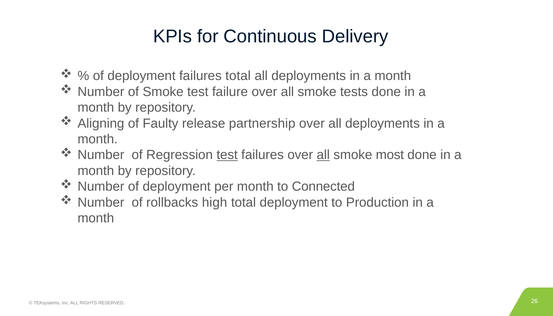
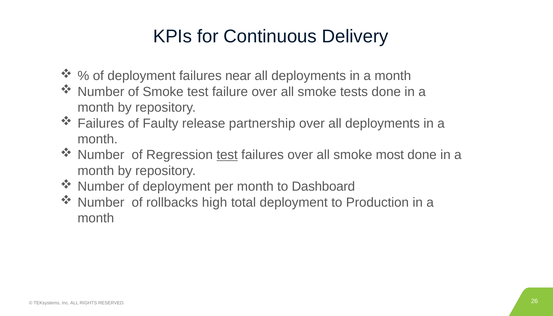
failures total: total -> near
Aligning at (101, 123): Aligning -> Failures
all at (323, 155) underline: present -> none
Connected: Connected -> Dashboard
